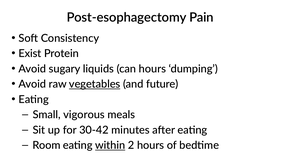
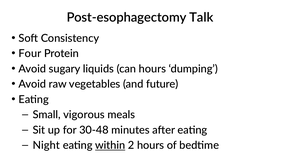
Pain: Pain -> Talk
Exist: Exist -> Four
vegetables underline: present -> none
30-42: 30-42 -> 30-48
Room: Room -> Night
